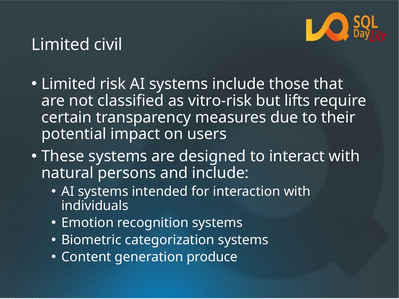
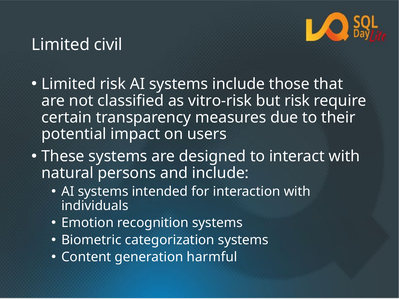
but lifts: lifts -> risk
produce: produce -> harmful
